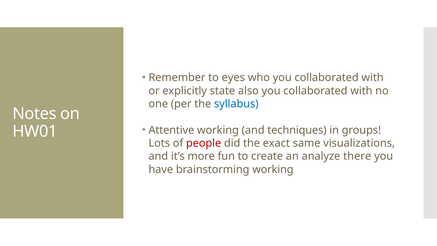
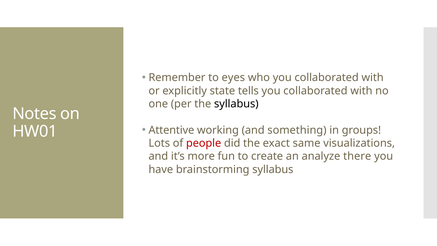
also: also -> tells
syllabus at (236, 104) colour: blue -> black
techniques: techniques -> something
brainstorming working: working -> syllabus
